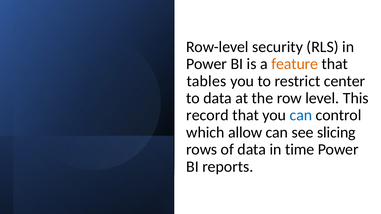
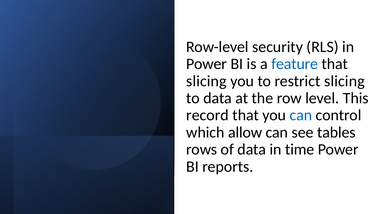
feature colour: orange -> blue
tables at (206, 81): tables -> slicing
restrict center: center -> slicing
slicing: slicing -> tables
